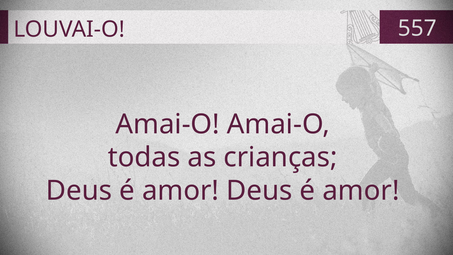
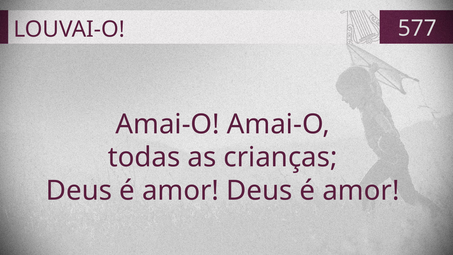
557: 557 -> 577
